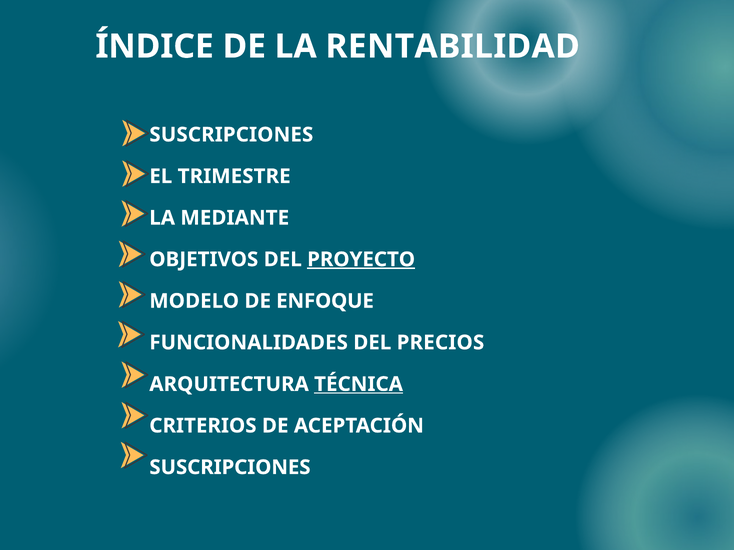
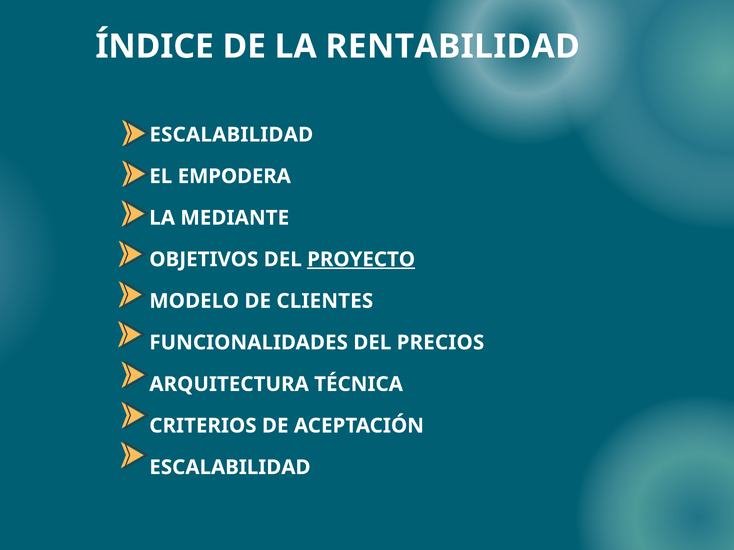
SUSCRIPCIONES at (231, 135): SUSCRIPCIONES -> ESCALABILIDAD
TRIMESTRE: TRIMESTRE -> EMPODERA
ENFOQUE: ENFOQUE -> CLIENTES
TÉCNICA underline: present -> none
SUSCRIPCIONES at (230, 468): SUSCRIPCIONES -> ESCALABILIDAD
